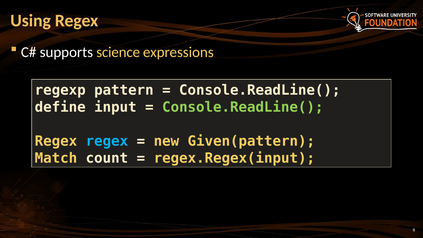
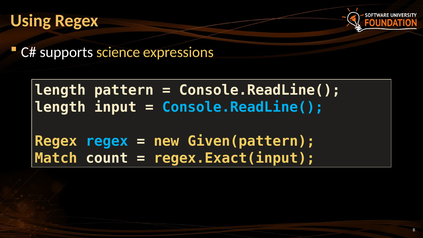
regexp at (60, 90): regexp -> length
define at (60, 107): define -> length
Console.ReadLine( at (243, 107) colour: light green -> light blue
regex.Regex(input: regex.Regex(input -> regex.Exact(input
